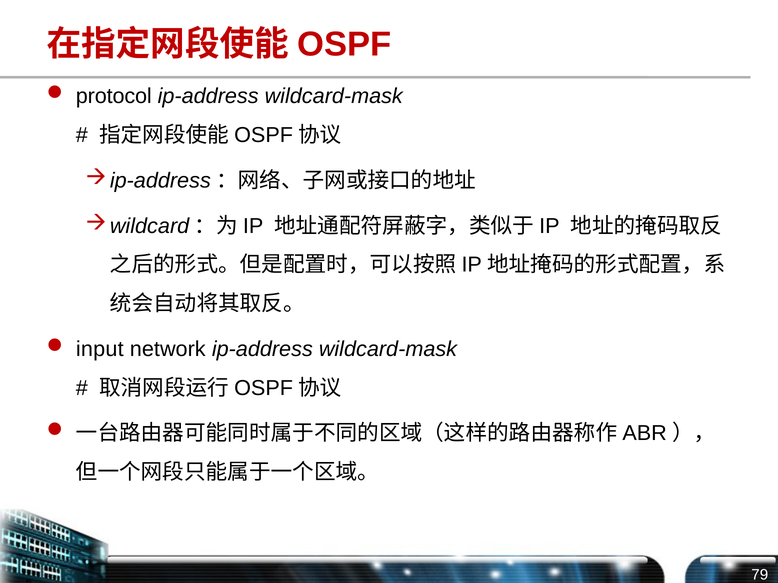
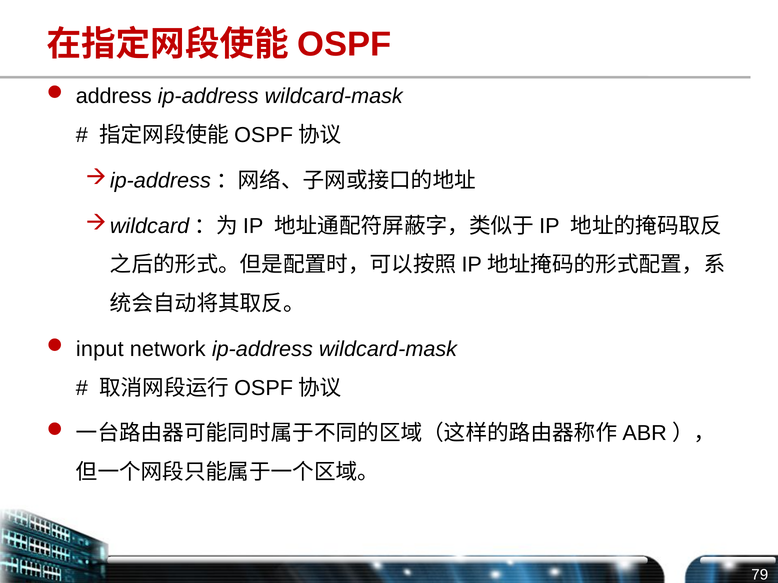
protocol: protocol -> address
